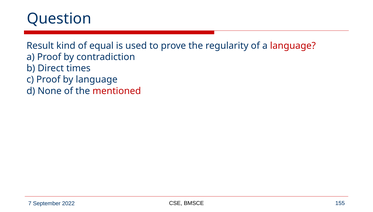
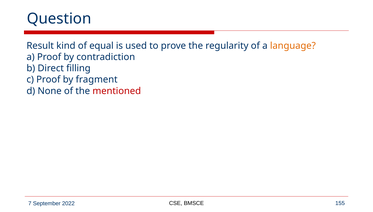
language at (293, 46) colour: red -> orange
times: times -> filling
by language: language -> fragment
